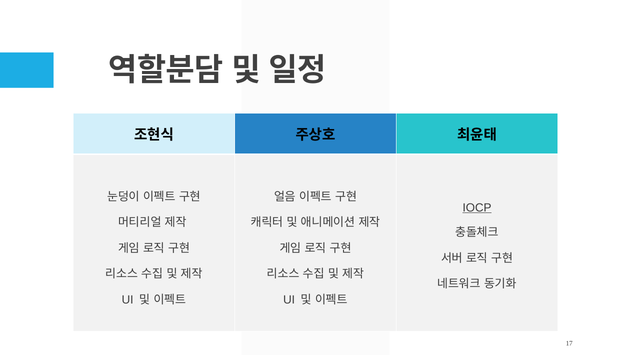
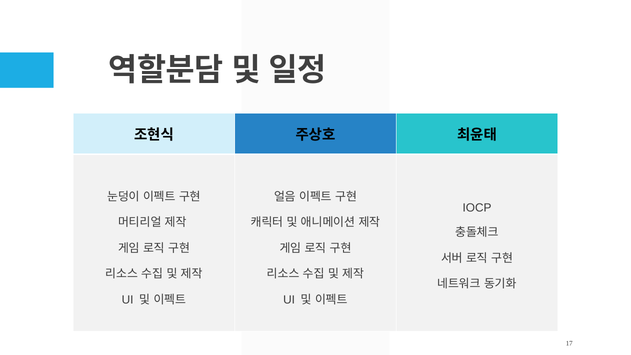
IOCP underline: present -> none
